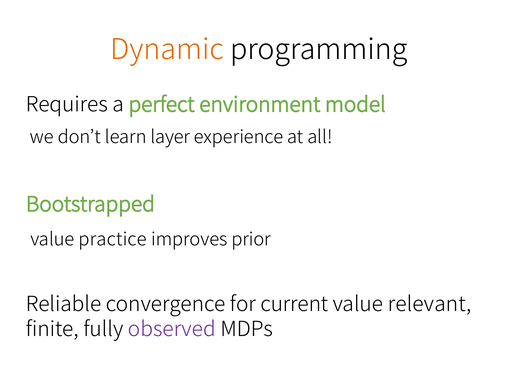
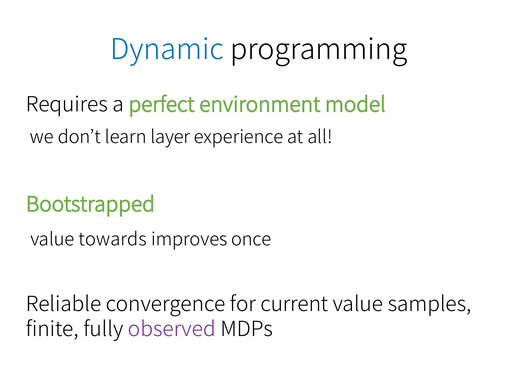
Dynamic colour: orange -> blue
practice: practice -> towards
prior: prior -> once
relevant: relevant -> samples
